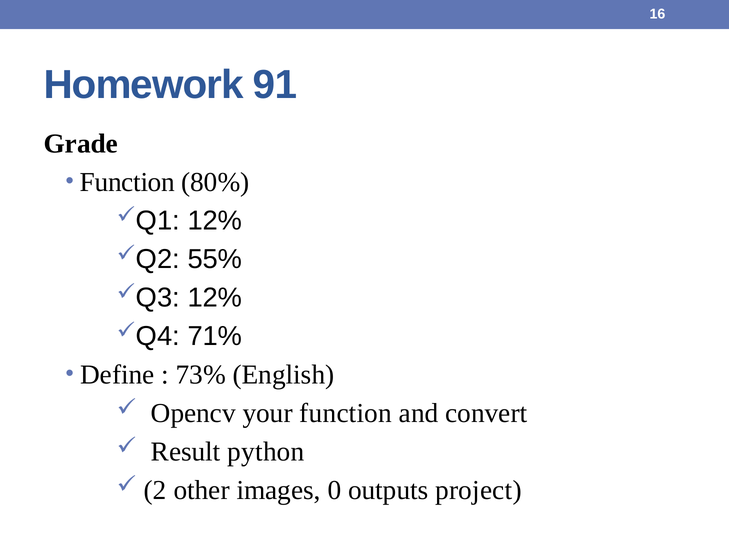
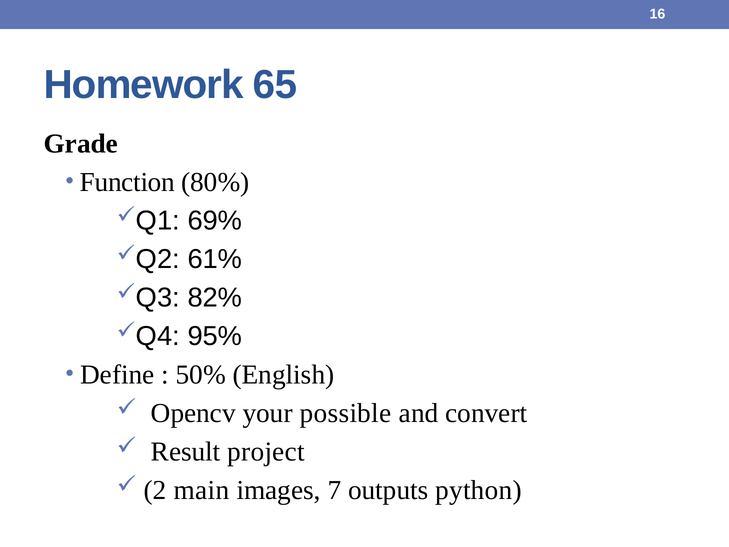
91: 91 -> 65
12% at (215, 220): 12% -> 69%
55%: 55% -> 61%
12% at (215, 298): 12% -> 82%
71%: 71% -> 95%
73%: 73% -> 50%
your function: function -> possible
python: python -> project
other: other -> main
0: 0 -> 7
project: project -> python
